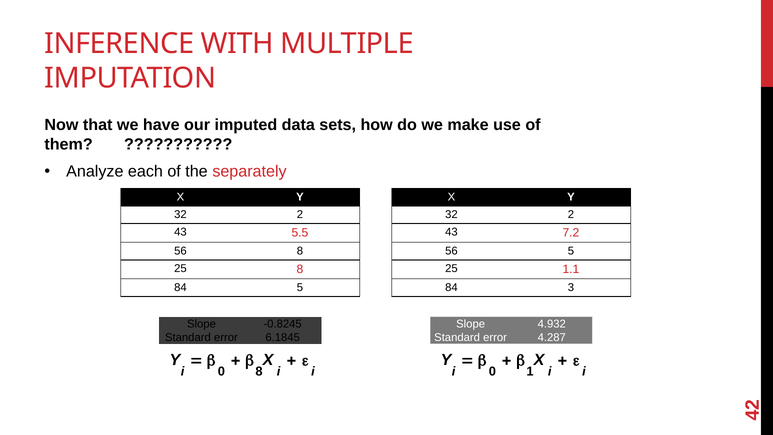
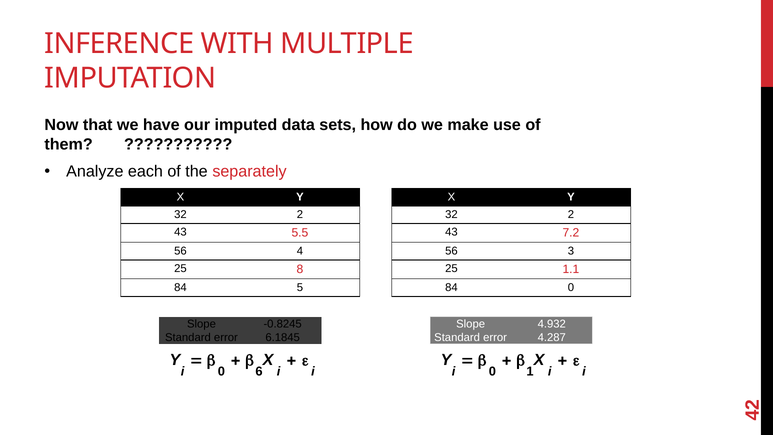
56 8: 8 -> 4
56 5: 5 -> 3
84 3: 3 -> 0
0 8: 8 -> 6
